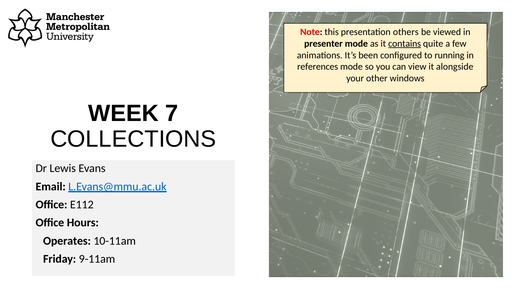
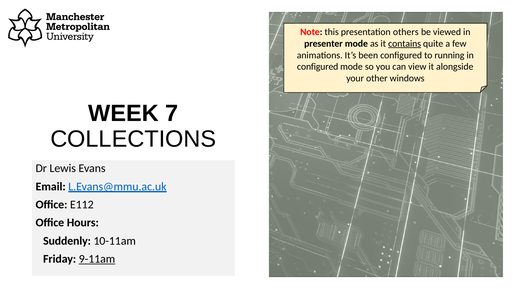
references at (318, 67): references -> configured
Operates: Operates -> Suddenly
9-11am underline: none -> present
